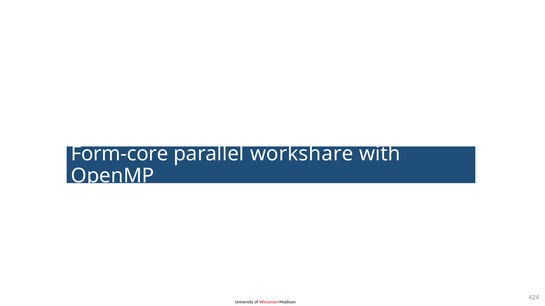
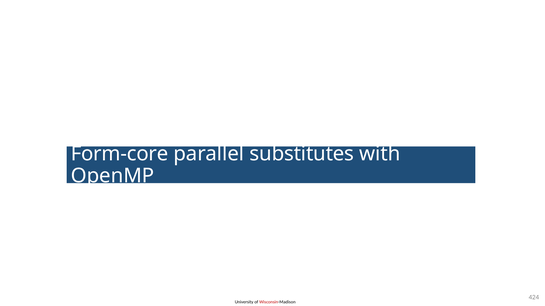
workshare: workshare -> substitutes
